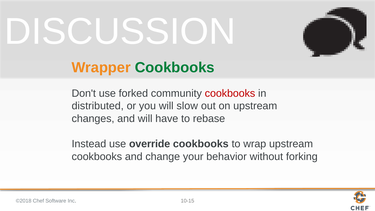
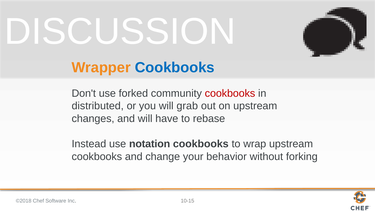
Cookbooks at (175, 68) colour: green -> blue
slow: slow -> grab
override: override -> notation
